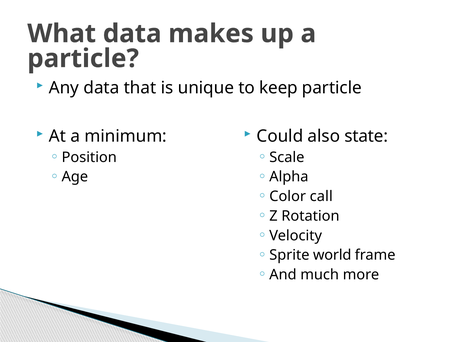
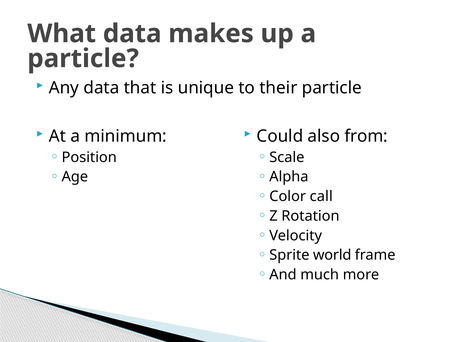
keep: keep -> their
state: state -> from
